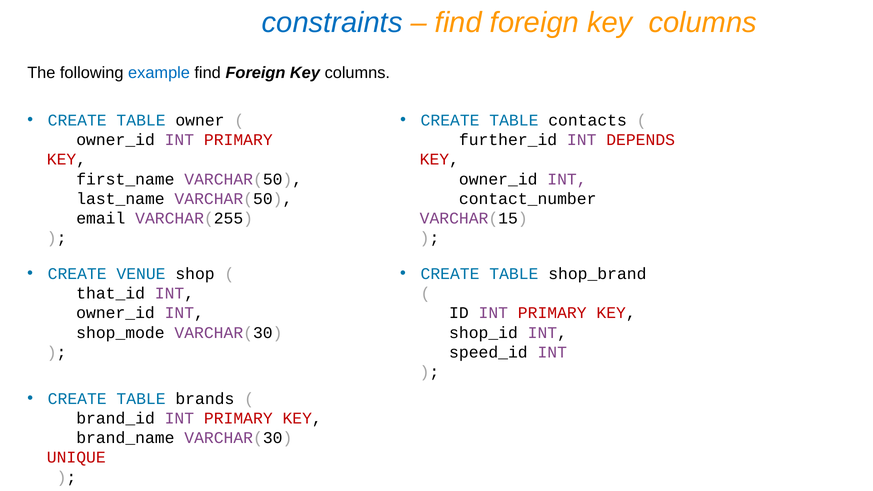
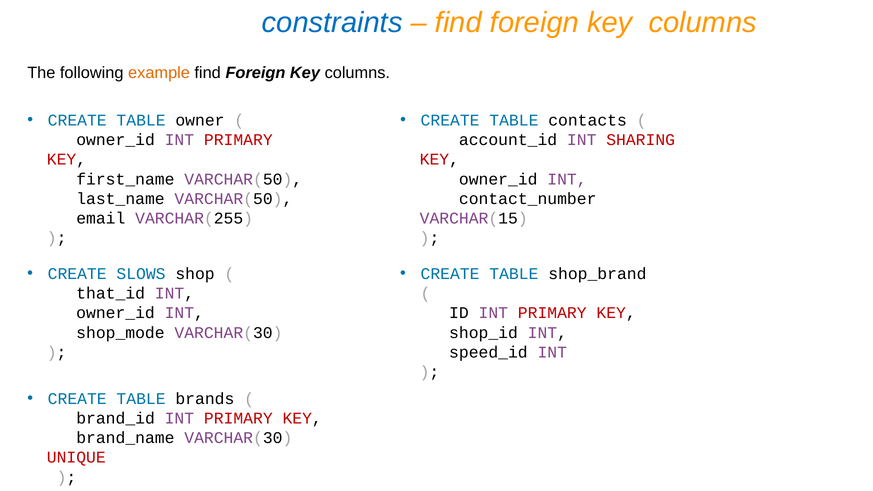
example colour: blue -> orange
further_id: further_id -> account_id
DEPENDS: DEPENDS -> SHARING
VENUE: VENUE -> SLOWS
